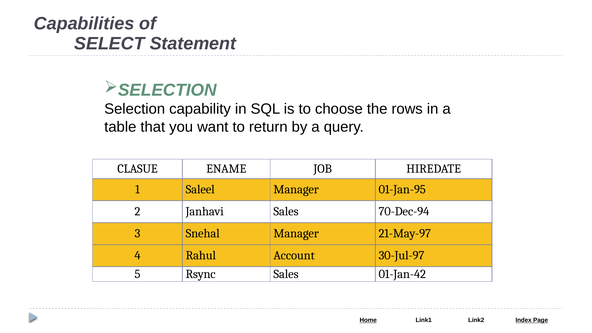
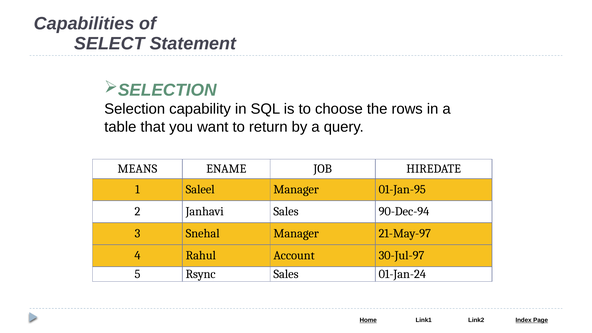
CLASUE: CLASUE -> MEANS
70-Dec-94: 70-Dec-94 -> 90-Dec-94
01-Jan-42: 01-Jan-42 -> 01-Jan-24
